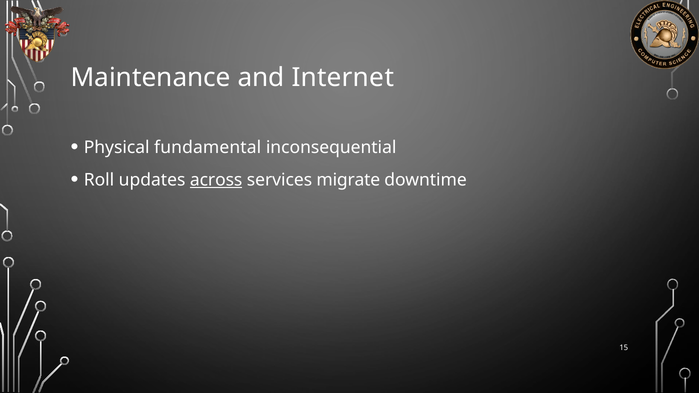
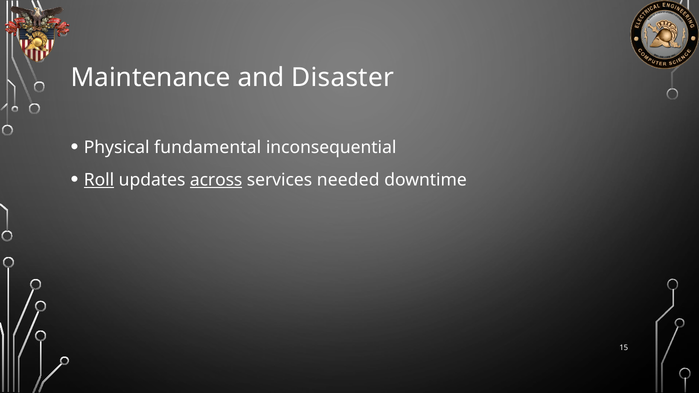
Internet: Internet -> Disaster
Roll underline: none -> present
migrate: migrate -> needed
